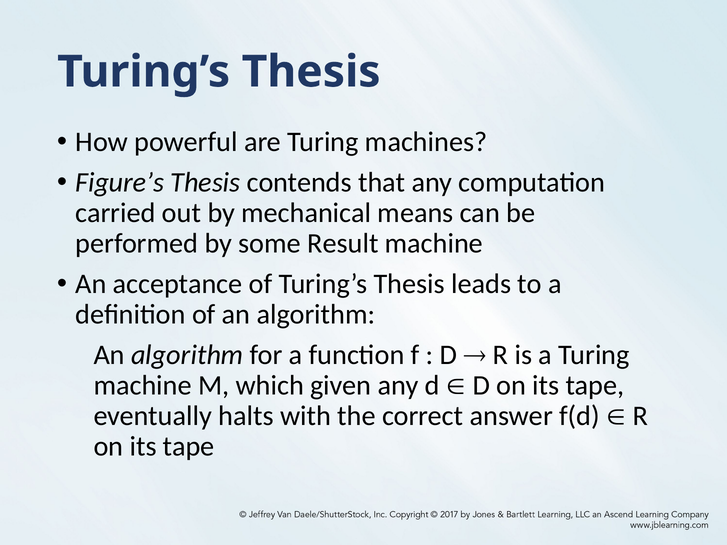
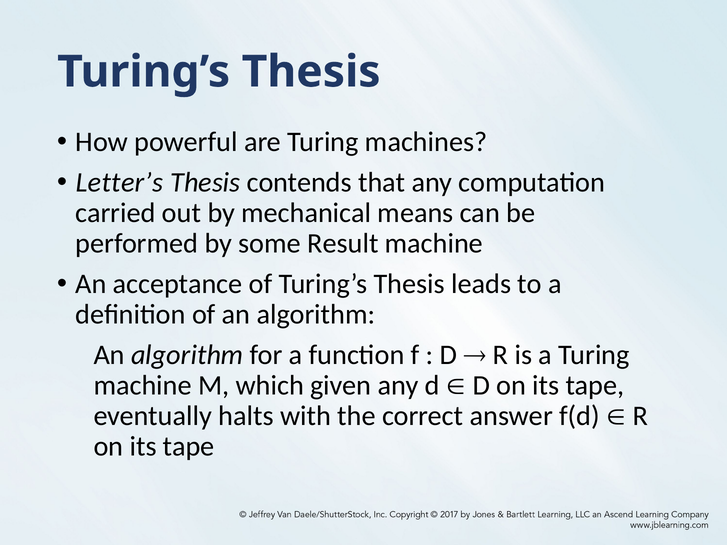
Figure’s: Figure’s -> Letter’s
